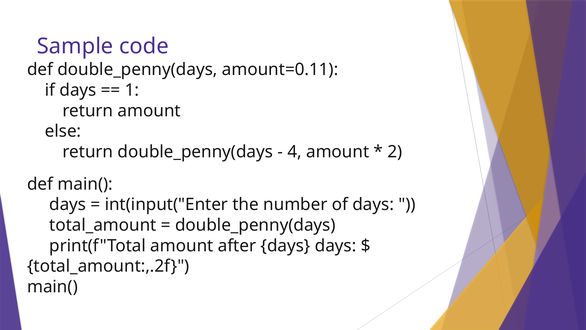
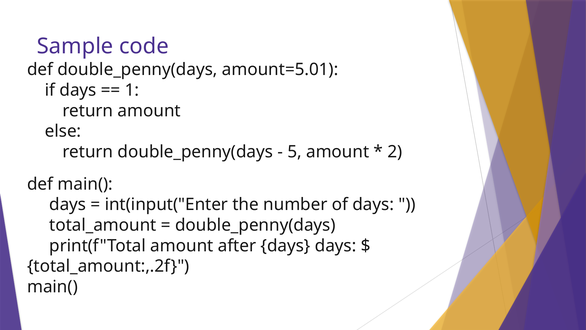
amount=0.11: amount=0.11 -> amount=5.01
4: 4 -> 5
